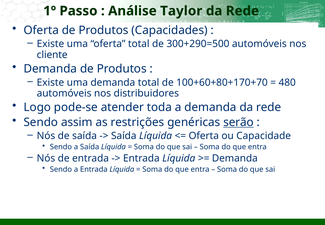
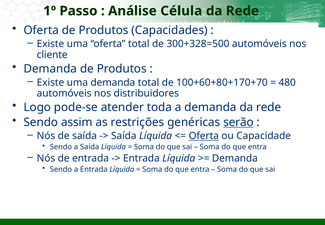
Taylor: Taylor -> Célula
300+290=500: 300+290=500 -> 300+328=500
Oferta at (204, 136) underline: none -> present
